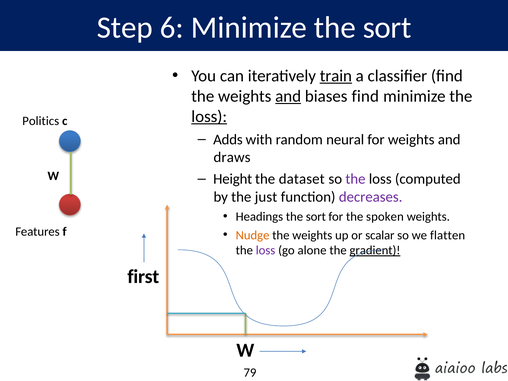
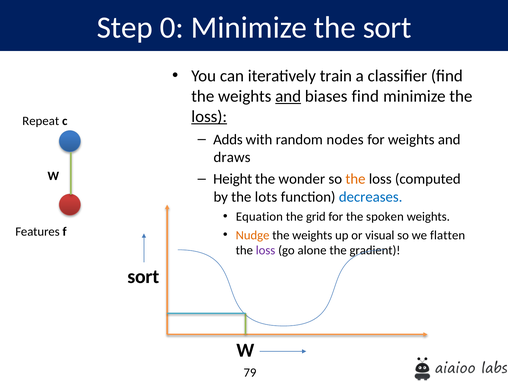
6: 6 -> 0
train underline: present -> none
Politics: Politics -> Repeat
neural: neural -> nodes
dataset: dataset -> wonder
the at (355, 179) colour: purple -> orange
just: just -> lots
decreases colour: purple -> blue
Headings: Headings -> Equation
sort at (316, 217): sort -> grid
scalar: scalar -> visual
gradient underline: present -> none
first at (143, 277): first -> sort
